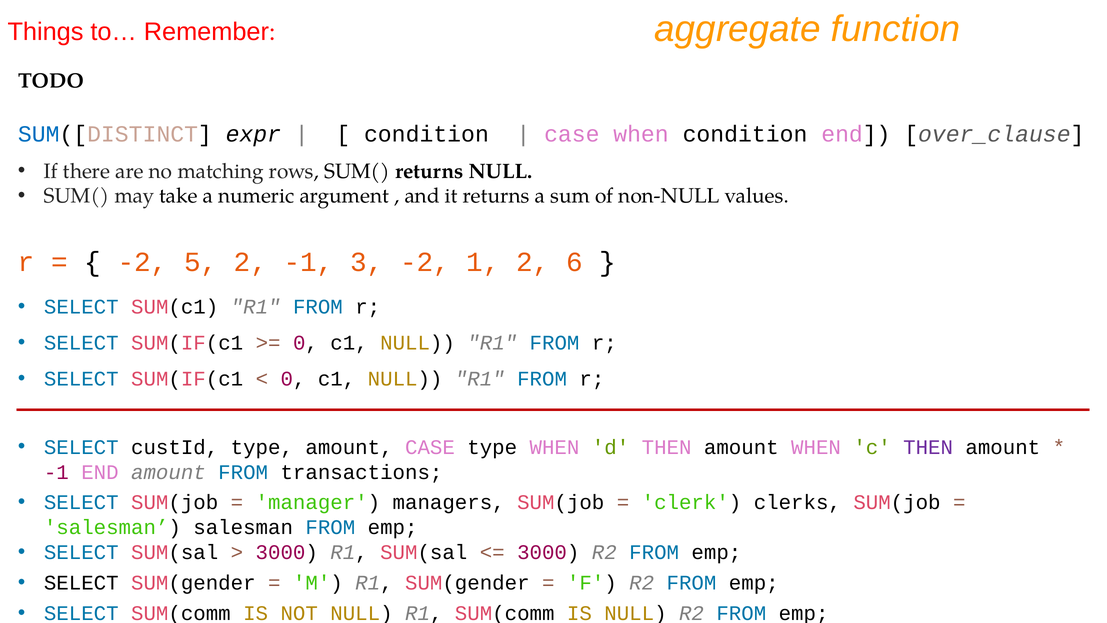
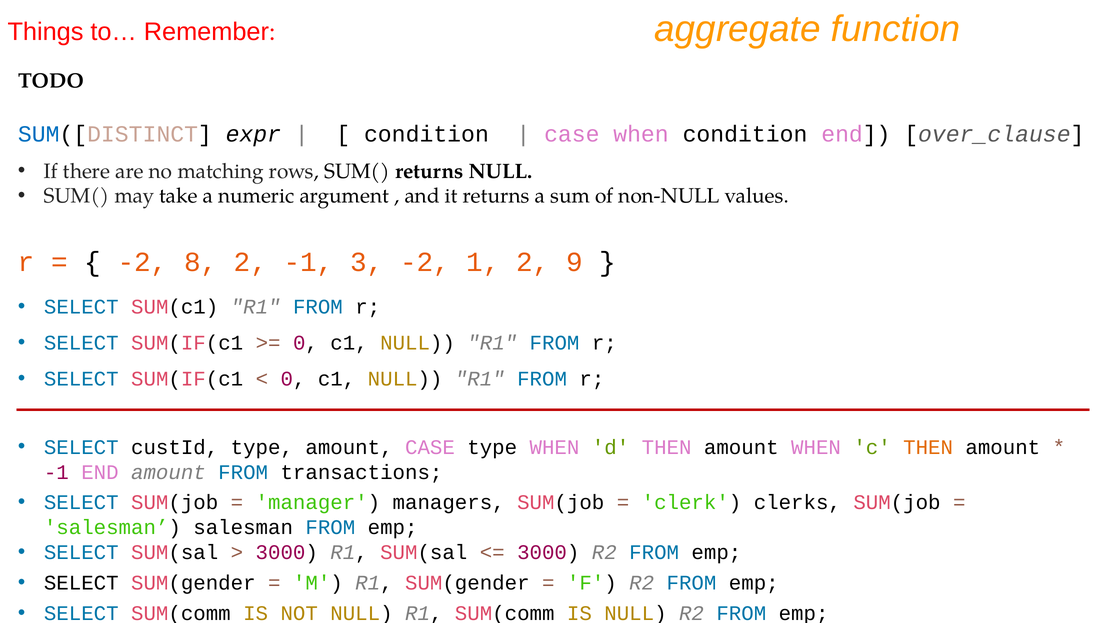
5: 5 -> 8
6: 6 -> 9
THEN at (928, 447) colour: purple -> orange
